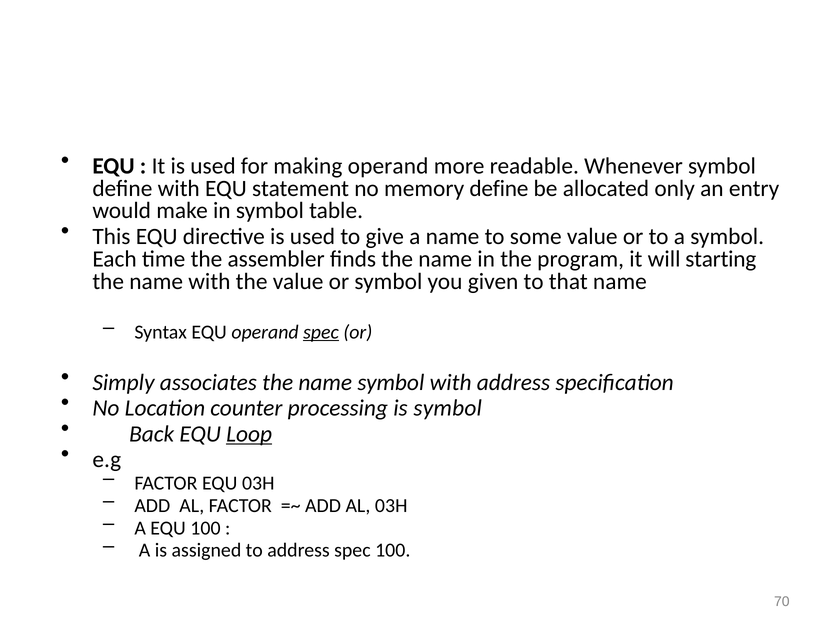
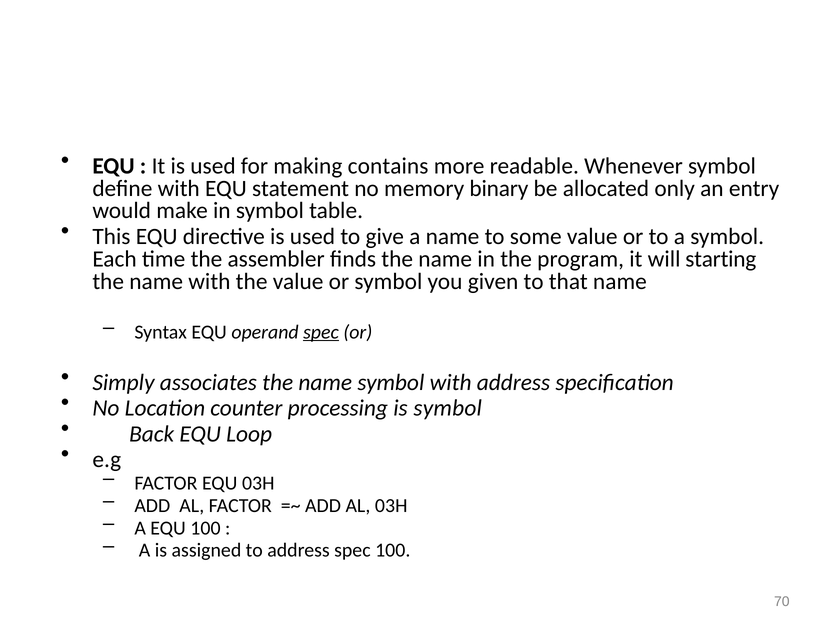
making operand: operand -> contains
memory define: define -> binary
Loop underline: present -> none
